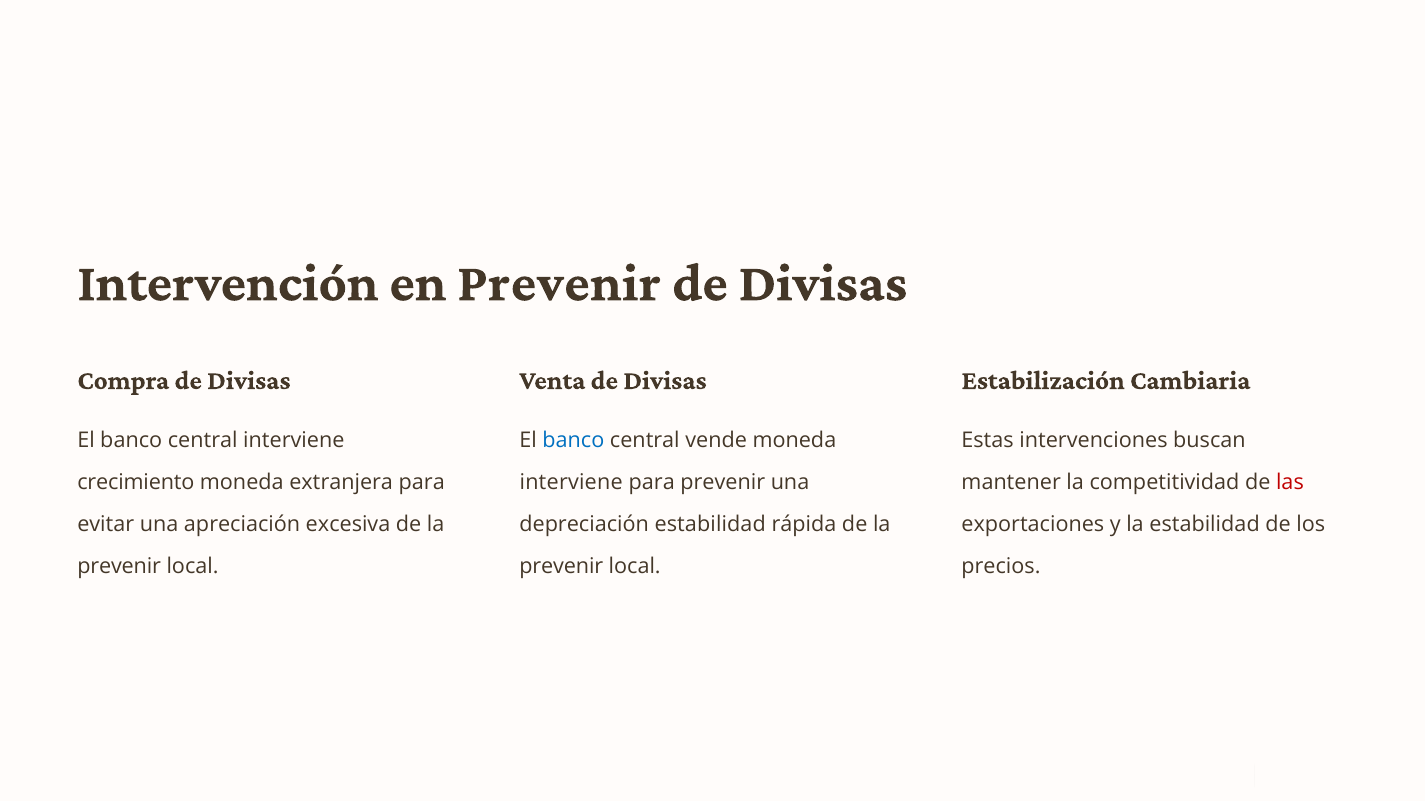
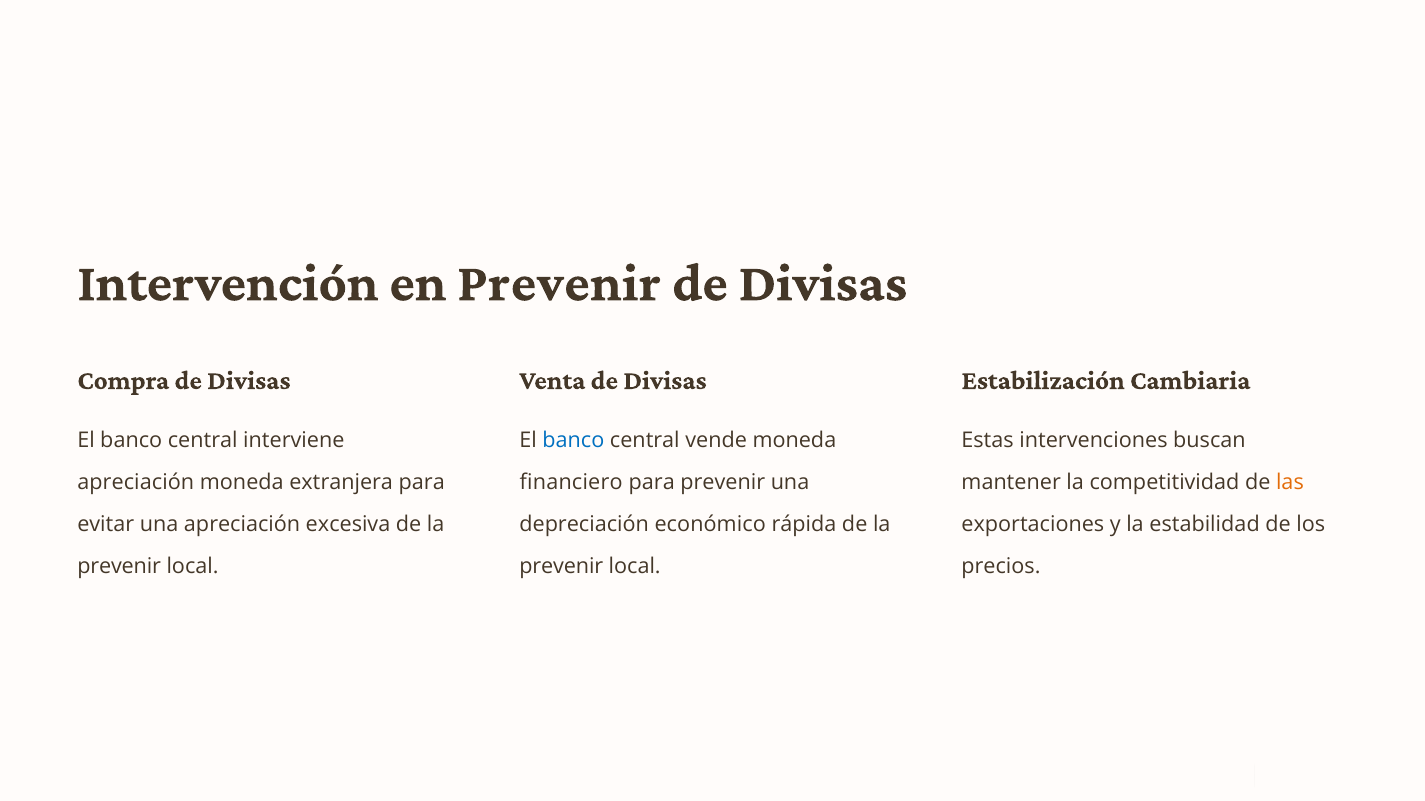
crecimiento at (136, 483): crecimiento -> apreciación
interviene at (571, 483): interviene -> financiero
las colour: red -> orange
depreciación estabilidad: estabilidad -> económico
